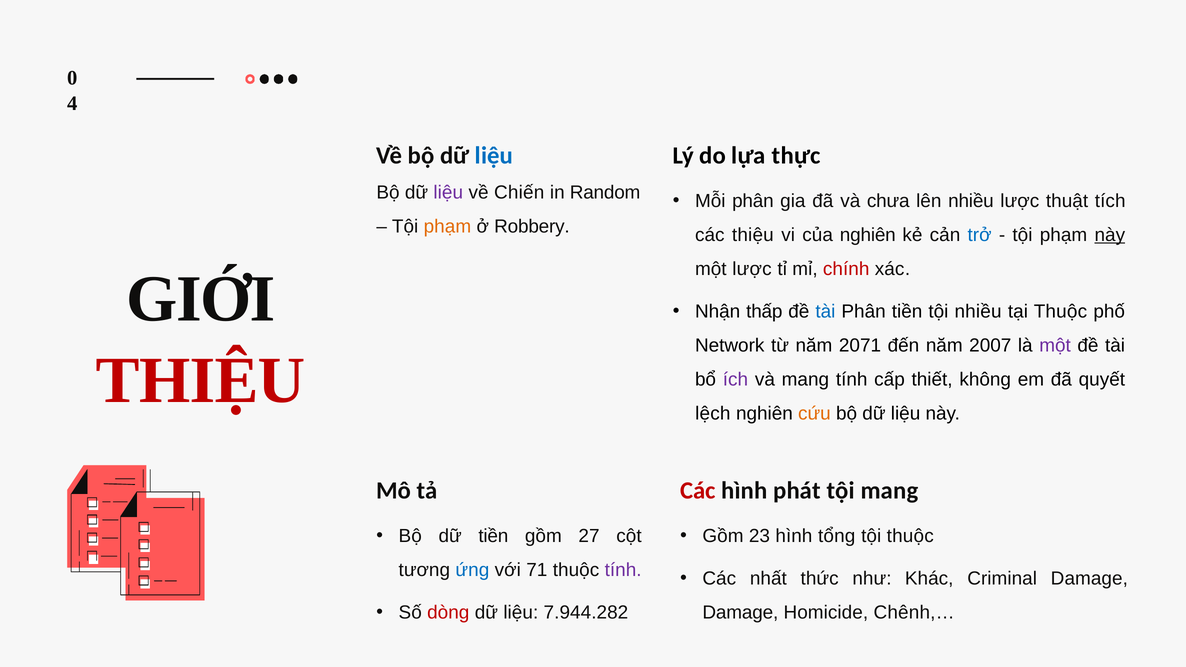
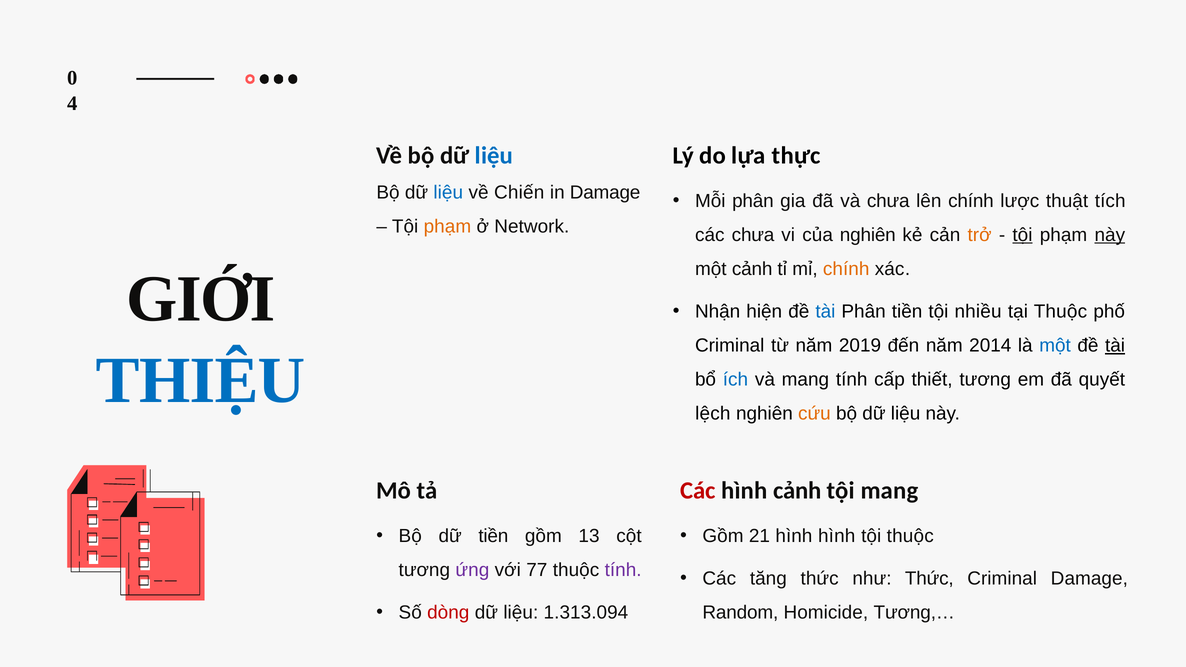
liệu at (448, 193) colour: purple -> blue
in Random: Random -> Damage
lên nhiều: nhiều -> chính
Robbery: Robbery -> Network
các thiệu: thiệu -> chưa
trở colour: blue -> orange
tội at (1022, 235) underline: none -> present
một lược: lược -> cảnh
chính at (846, 269) colour: red -> orange
thấp: thấp -> hiện
Network at (730, 346): Network -> Criminal
2071: 2071 -> 2019
2007: 2007 -> 2014
một at (1055, 346) colour: purple -> blue
tài at (1115, 346) underline: none -> present
THIỆU at (201, 381) colour: red -> blue
ích colour: purple -> blue
thiết không: không -> tương
hình phát: phát -> cảnh
27: 27 -> 13
23: 23 -> 21
hình tổng: tổng -> hình
ứng colour: blue -> purple
71: 71 -> 77
nhất: nhất -> tăng
như Khác: Khác -> Thức
7.944.282: 7.944.282 -> 1.313.094
Damage at (740, 613): Damage -> Random
Chênh,…: Chênh,… -> Tương,…
